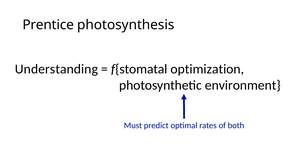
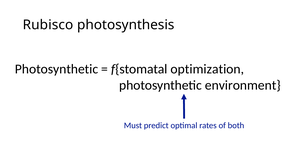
Prentice: Prentice -> Rubisco
Understanding at (56, 69): Understanding -> Photosynthetic
